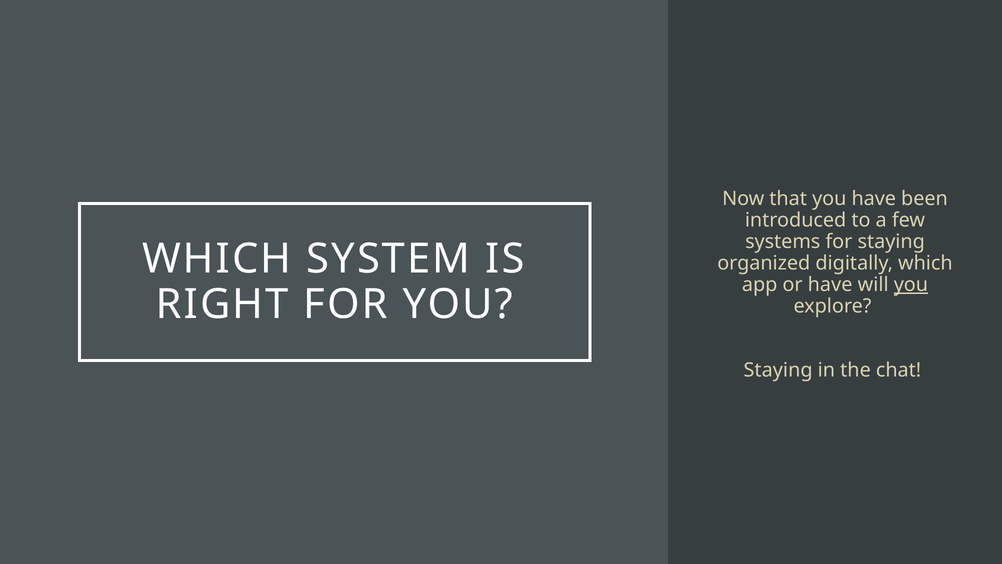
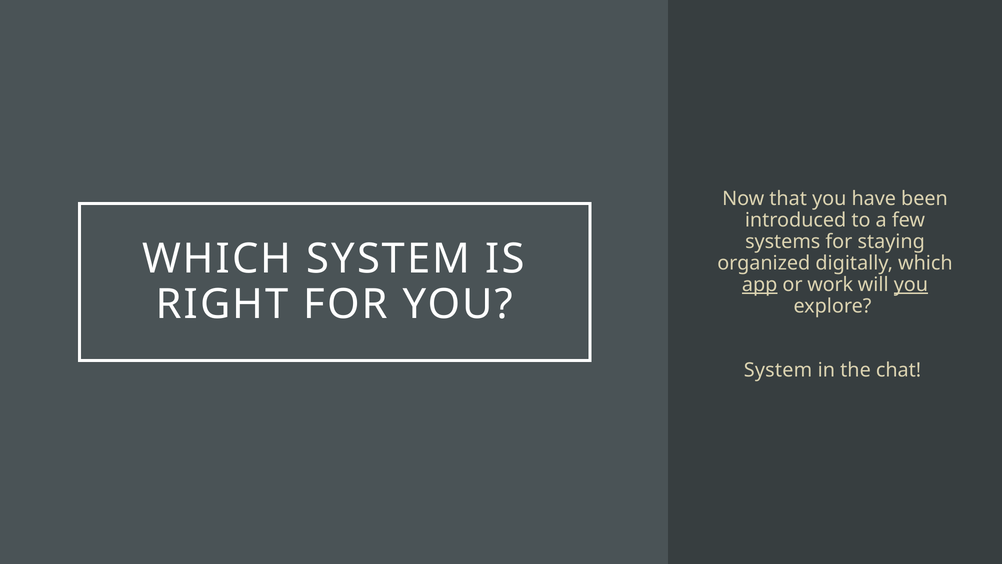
app underline: none -> present
or have: have -> work
Staying at (778, 370): Staying -> System
